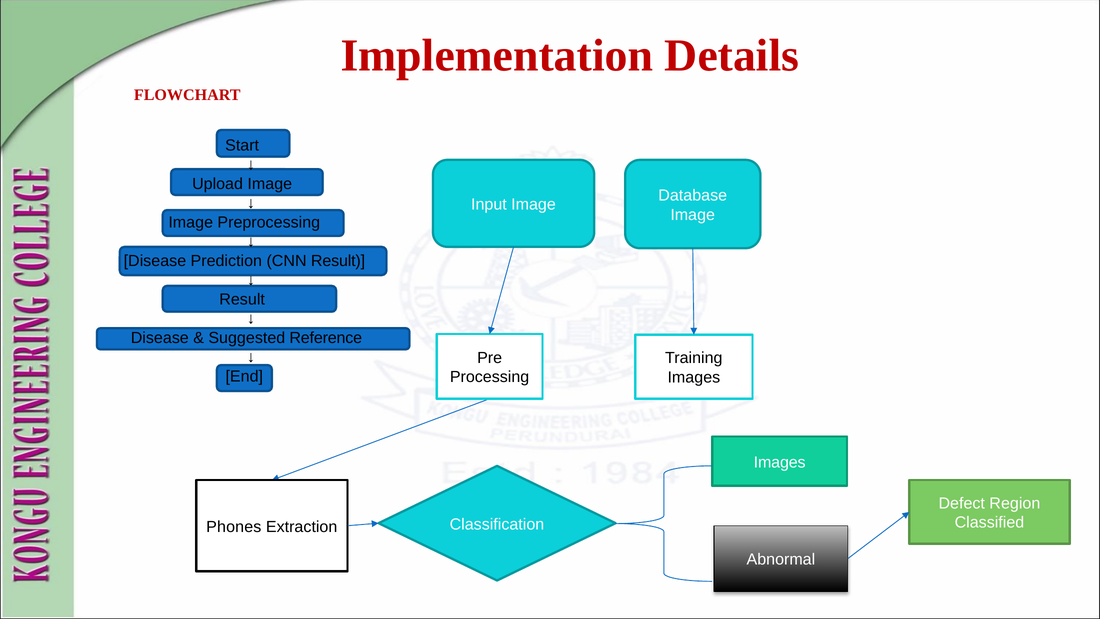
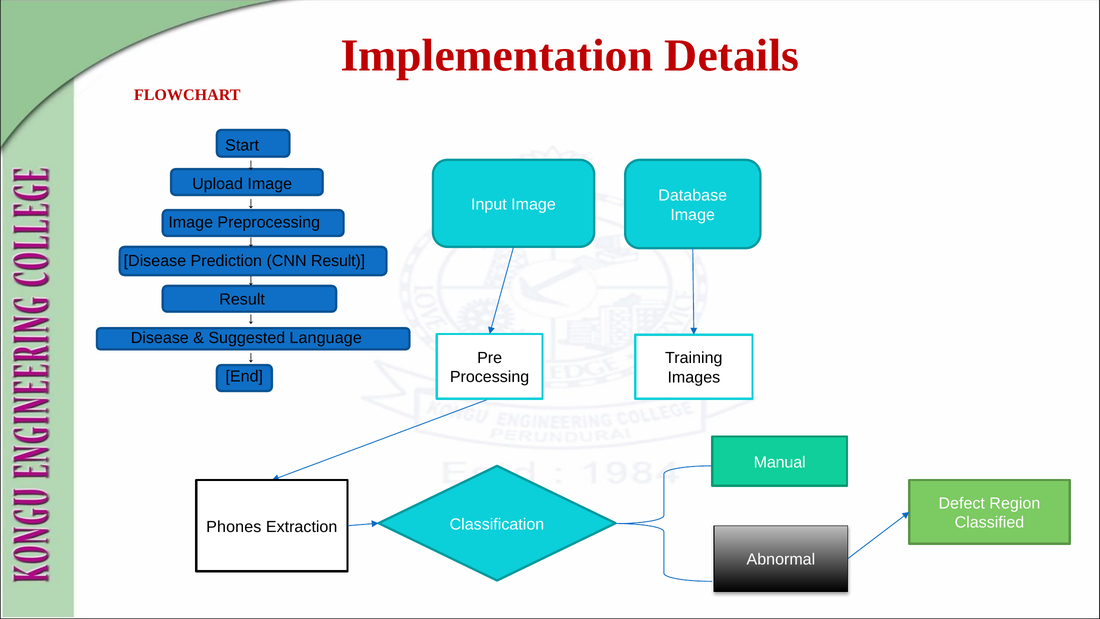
Reference: Reference -> Language
Images at (780, 462): Images -> Manual
